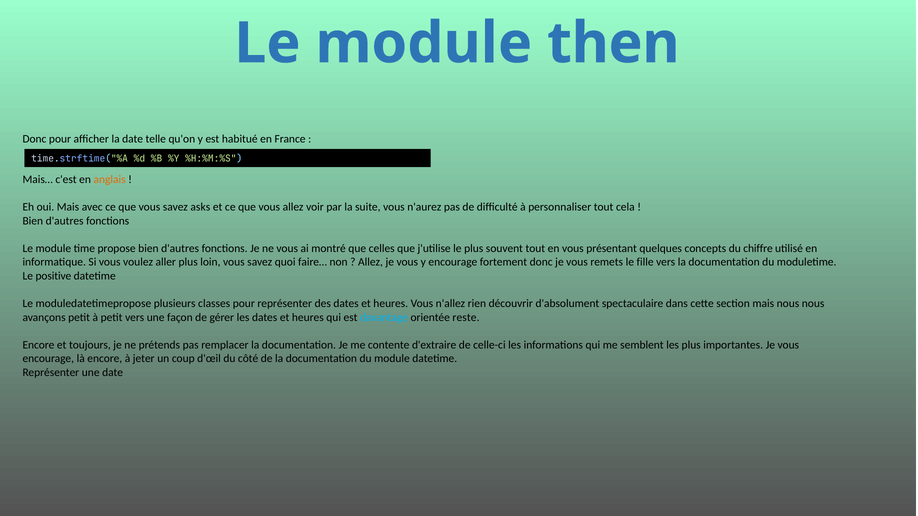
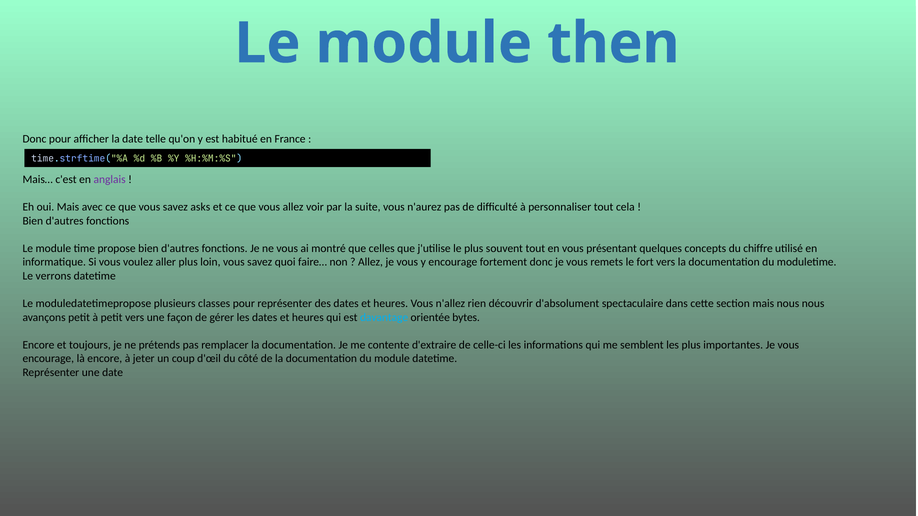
anglais colour: orange -> purple
fille: fille -> fort
positive: positive -> verrons
reste: reste -> bytes
